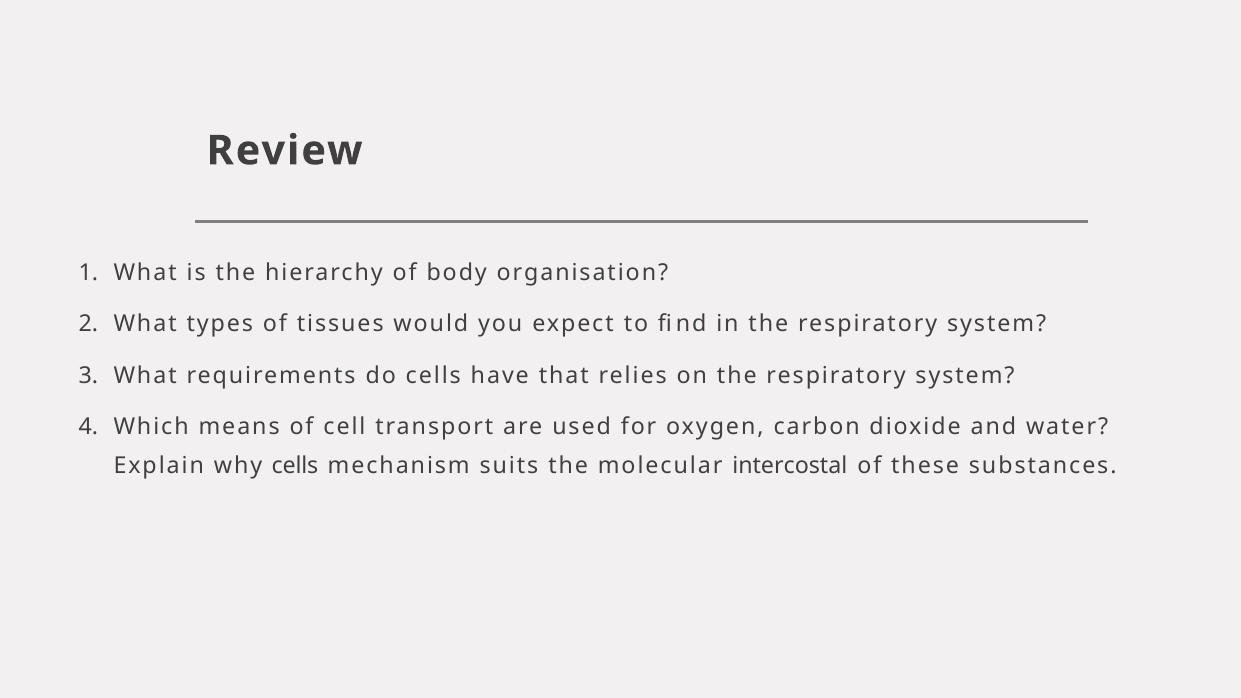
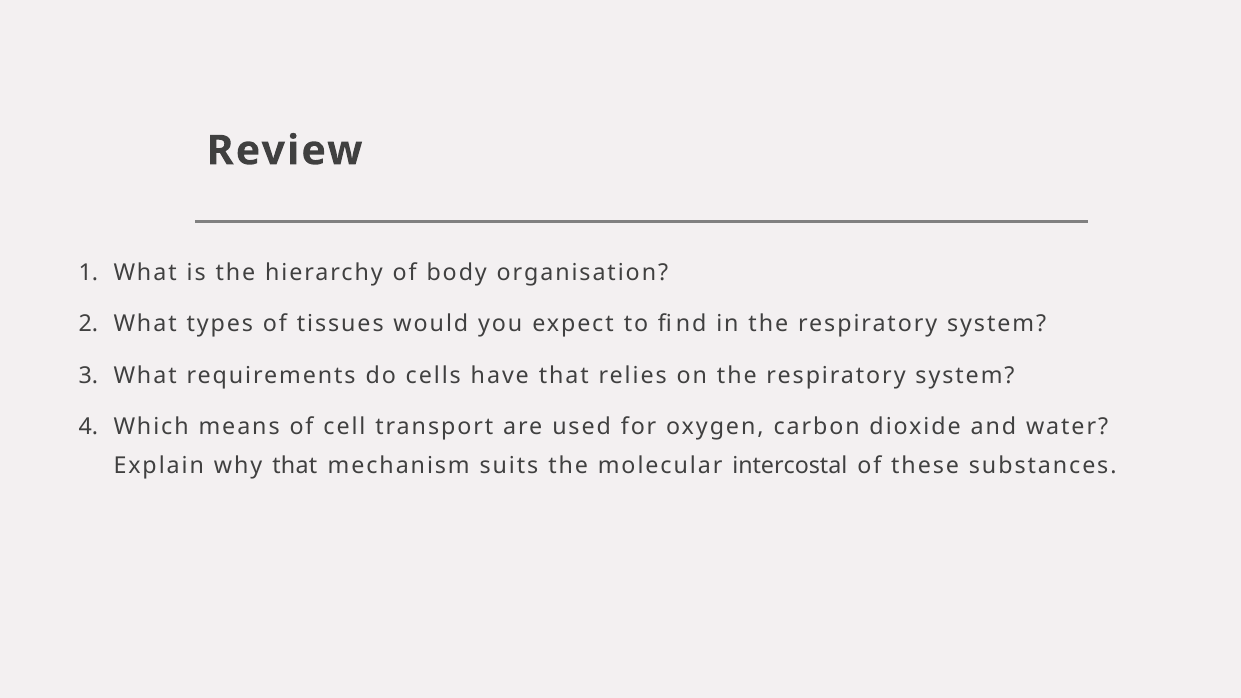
why cells: cells -> that
